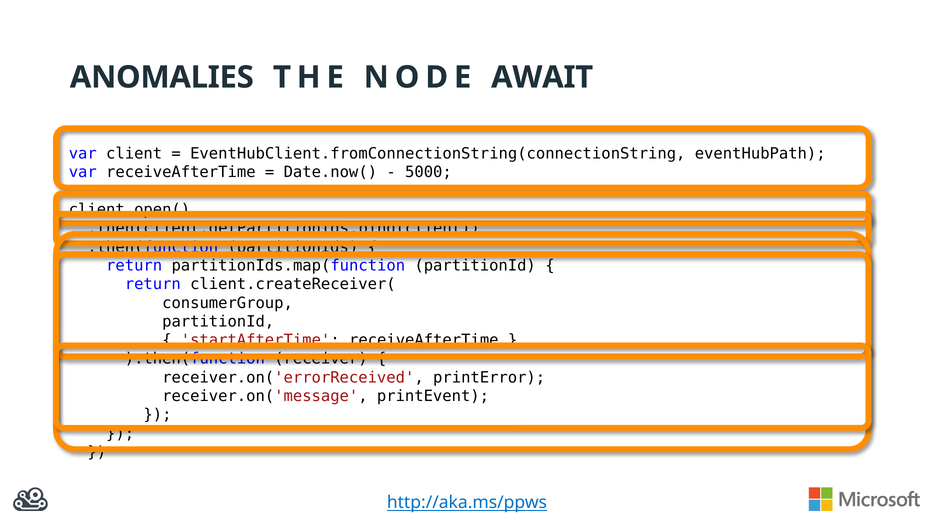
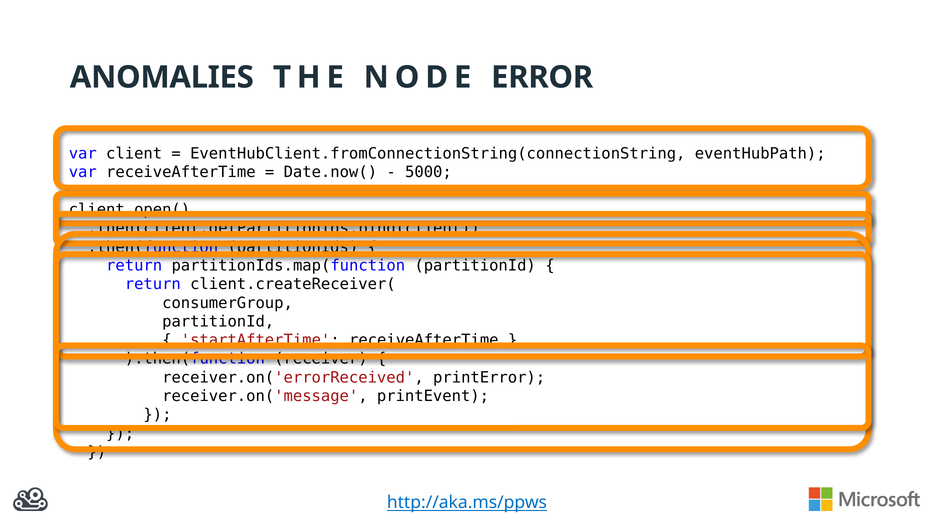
AWAIT: AWAIT -> ERROR
